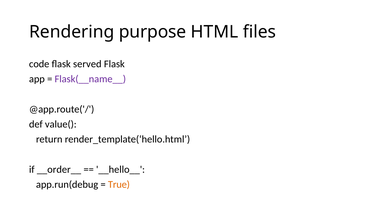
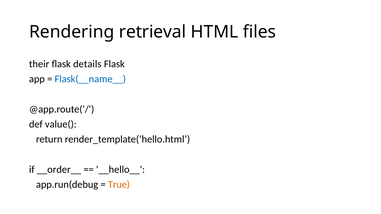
purpose: purpose -> retrieval
code: code -> their
served: served -> details
Flask(__name__ colour: purple -> blue
